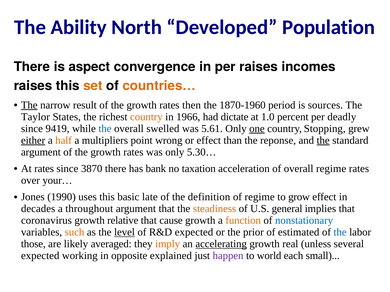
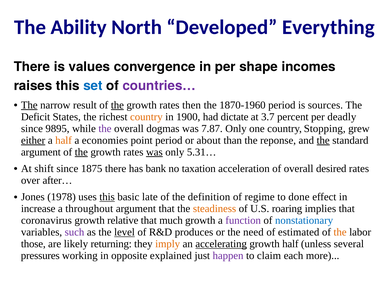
Population: Population -> Everything
aspect: aspect -> values
per raises: raises -> shape
set colour: orange -> blue
countries… colour: orange -> purple
the at (117, 105) underline: none -> present
Taylor: Taylor -> Deficit
1966: 1966 -> 1900
1.0: 1.0 -> 3.7
9419: 9419 -> 9895
the at (105, 129) colour: blue -> purple
swelled: swelled -> dogmas
5.61: 5.61 -> 7.87
one underline: present -> none
multipliers: multipliers -> economies
point wrong: wrong -> period
or effect: effect -> about
the at (81, 152) underline: none -> present
was at (154, 152) underline: none -> present
5.30…: 5.30… -> 5.31…
At rates: rates -> shift
3870: 3870 -> 1875
overall regime: regime -> desired
your…: your… -> after…
1990: 1990 -> 1978
this at (107, 197) underline: none -> present
grow: grow -> done
decades: decades -> increase
general: general -> roaring
cause: cause -> much
function colour: orange -> purple
such colour: orange -> purple
R&D expected: expected -> produces
prior: prior -> need
the at (340, 233) colour: blue -> orange
averaged: averaged -> returning
growth real: real -> half
expected at (40, 256): expected -> pressures
world: world -> claim
small: small -> more
